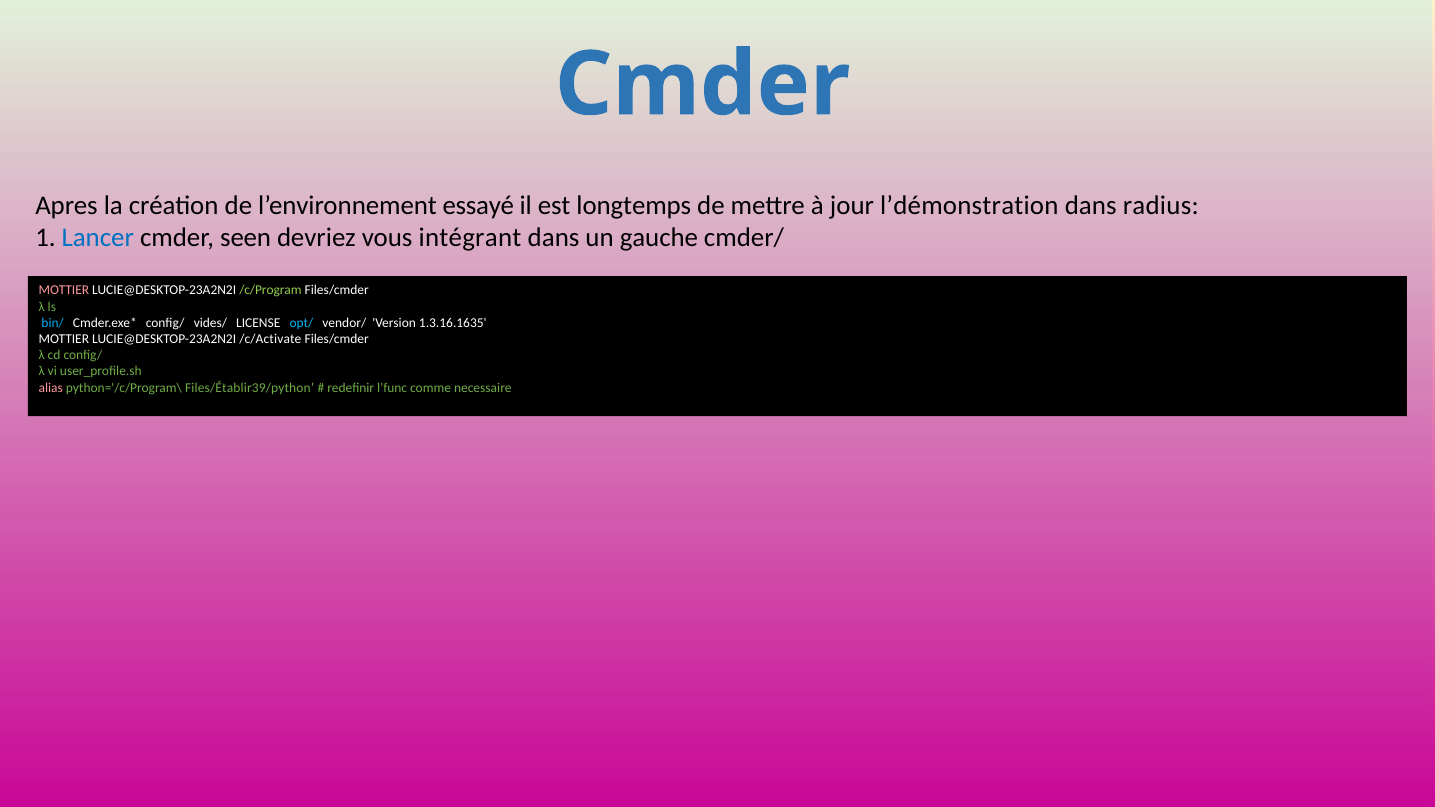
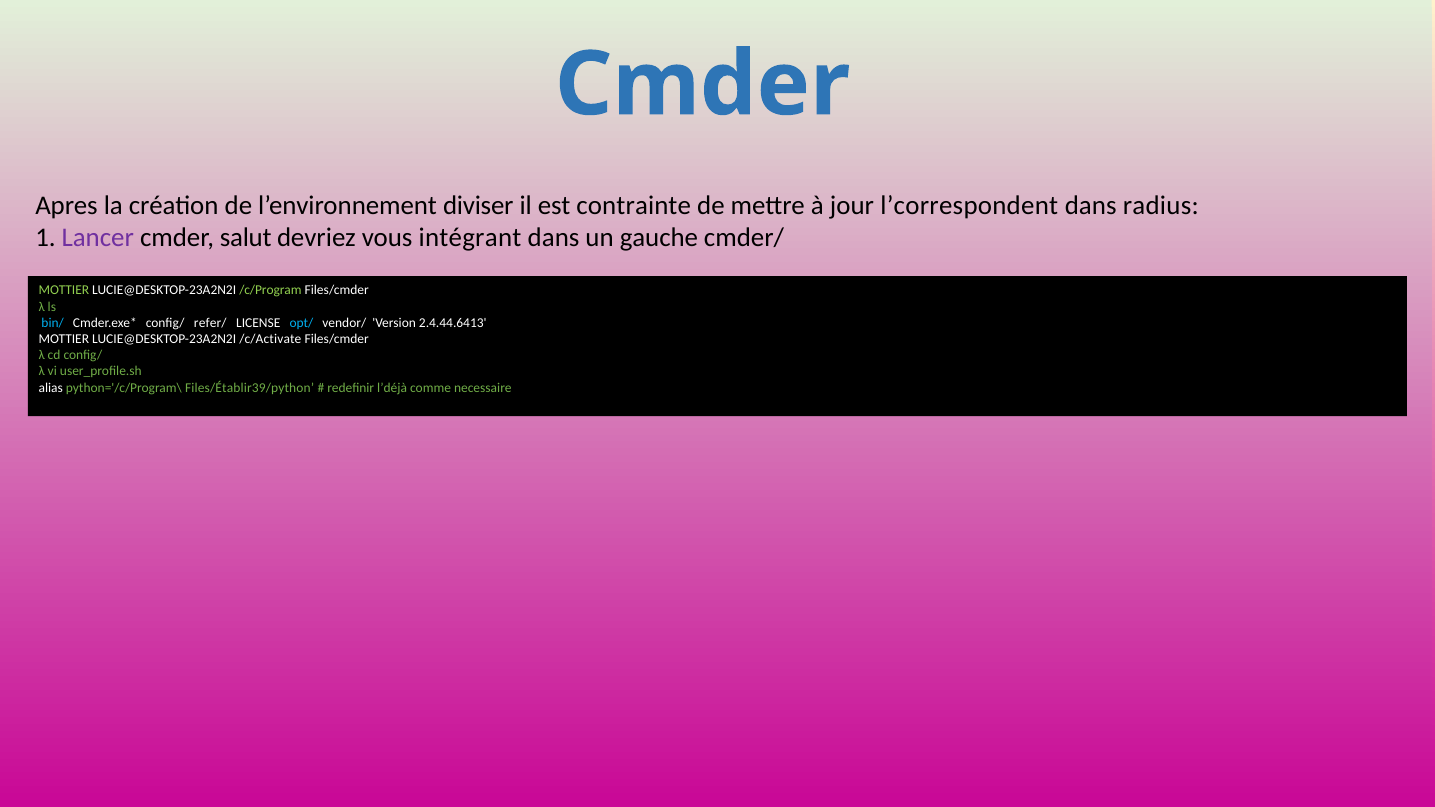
essayé: essayé -> diviser
longtemps: longtemps -> contrainte
l’démonstration: l’démonstration -> l’correspondent
Lancer colour: blue -> purple
seen: seen -> salut
MOTTIER at (64, 291) colour: pink -> light green
vides/: vides/ -> refer/
1.3.16.1635: 1.3.16.1635 -> 2.4.44.6413
alias colour: pink -> white
l’func: l’func -> l’déjà
